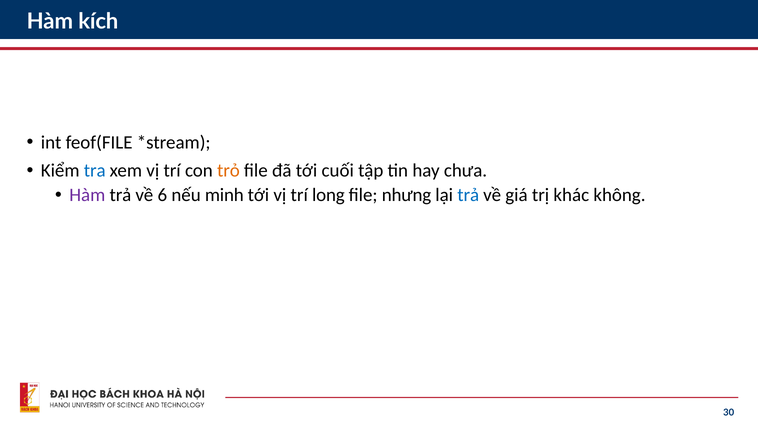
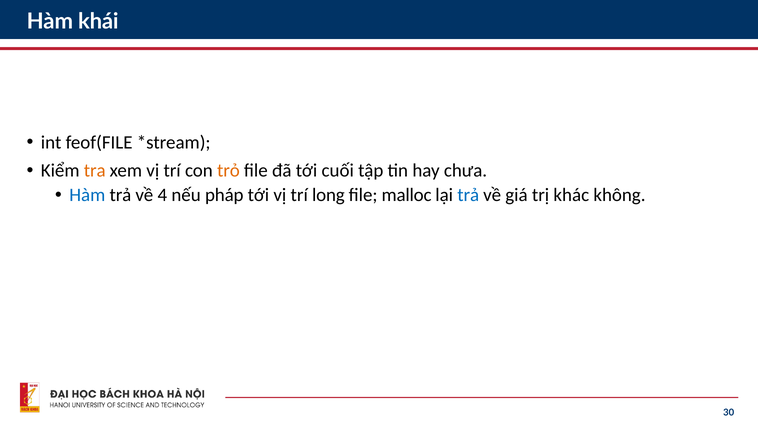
kích: kích -> khái
tra colour: blue -> orange
Hàm at (87, 195) colour: purple -> blue
6: 6 -> 4
minh: minh -> pháp
nhưng: nhưng -> malloc
